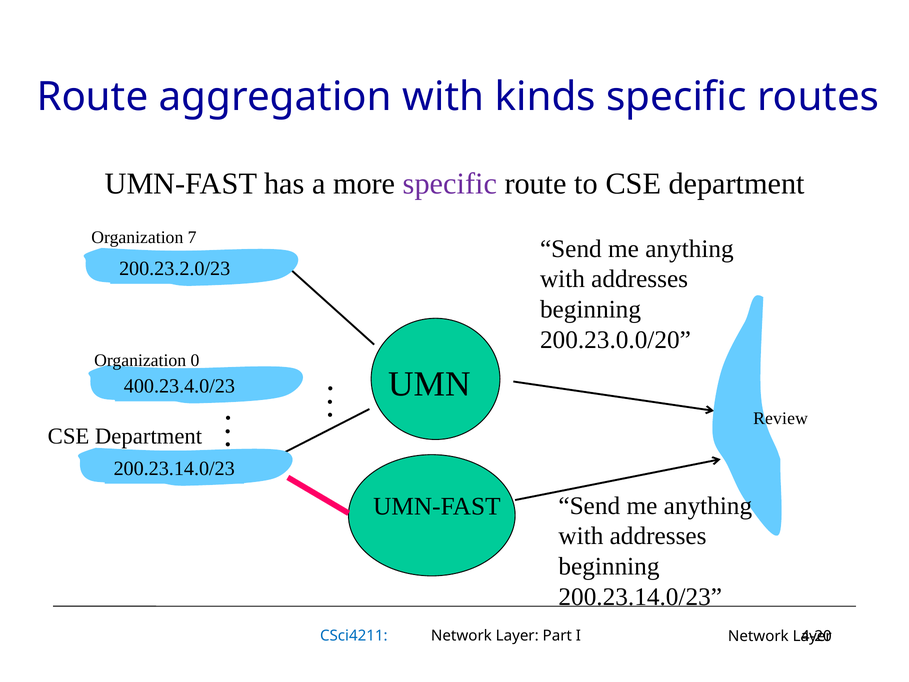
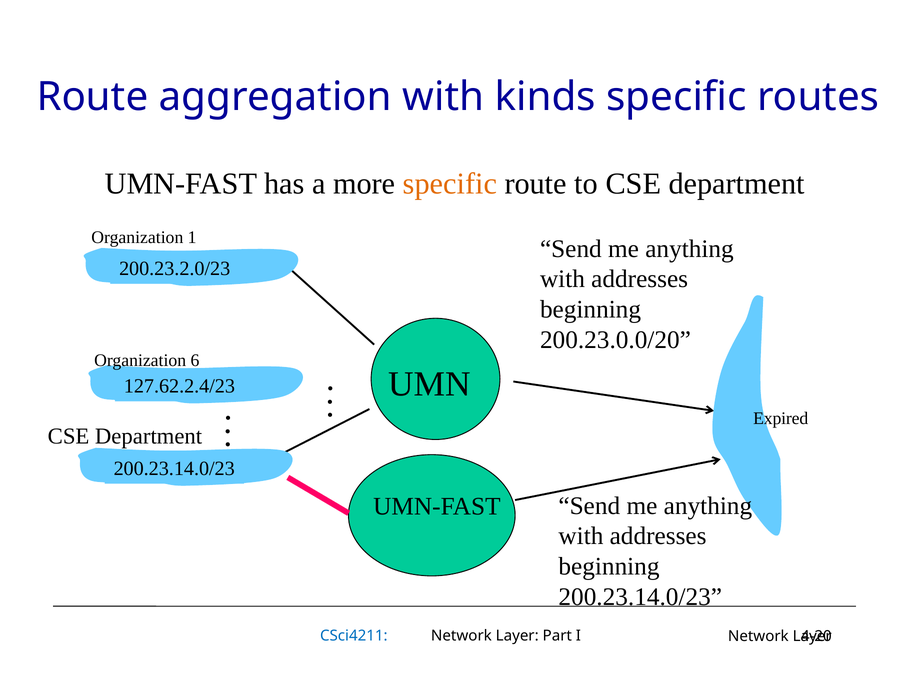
specific at (450, 184) colour: purple -> orange
7: 7 -> 1
0: 0 -> 6
400.23.4.0/23: 400.23.4.0/23 -> 127.62.2.4/23
Review: Review -> Expired
